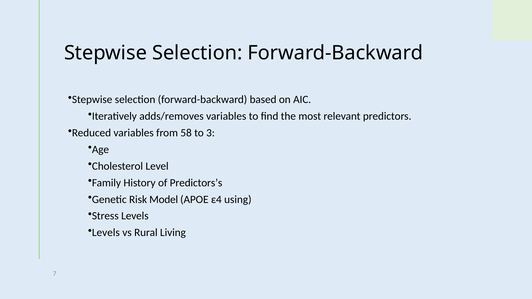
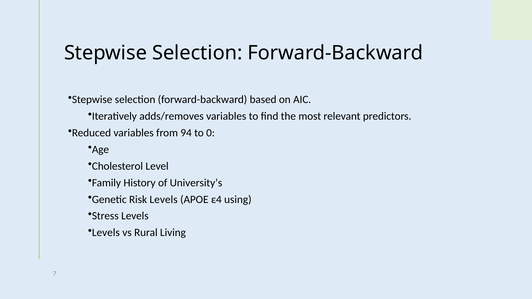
58: 58 -> 94
3: 3 -> 0
Predictors’s: Predictors’s -> University’s
Risk Model: Model -> Levels
